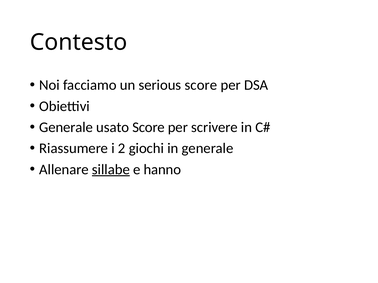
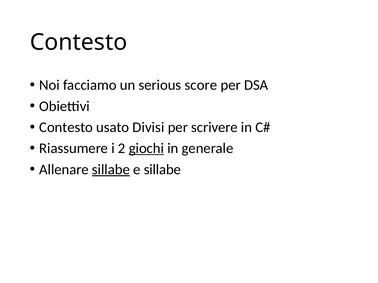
Generale at (66, 127): Generale -> Contesto
usato Score: Score -> Divisi
giochi underline: none -> present
e hanno: hanno -> sillabe
